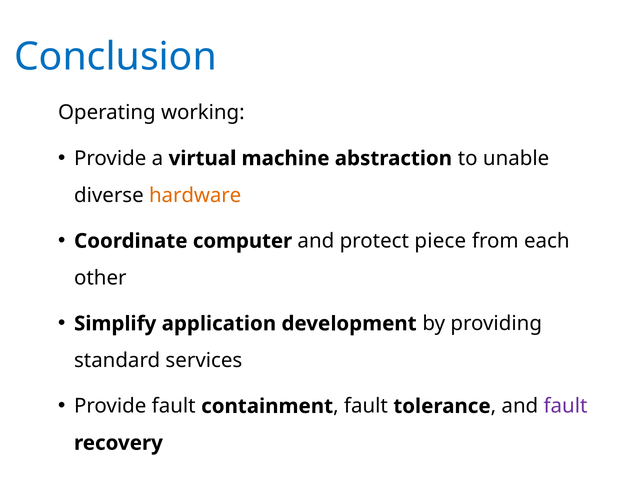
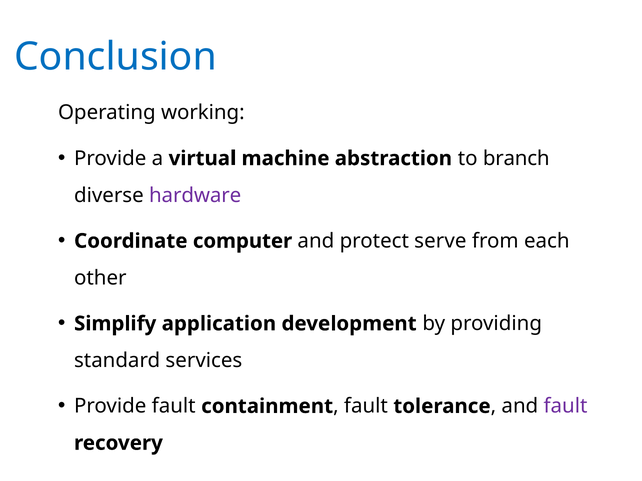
unable: unable -> branch
hardware colour: orange -> purple
piece: piece -> serve
